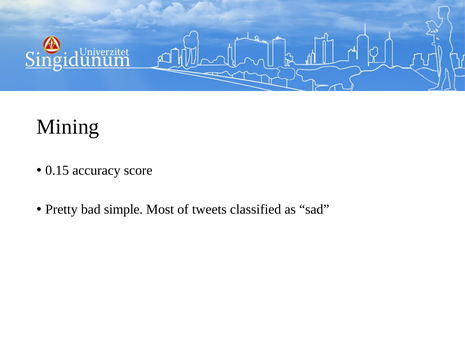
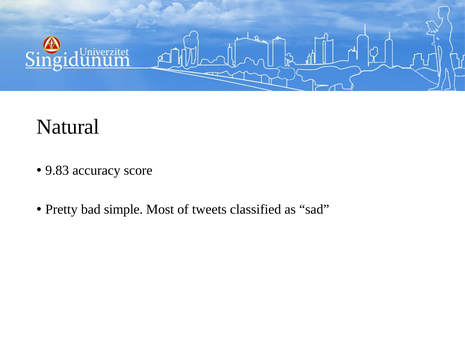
Mining: Mining -> Natural
0.15: 0.15 -> 9.83
